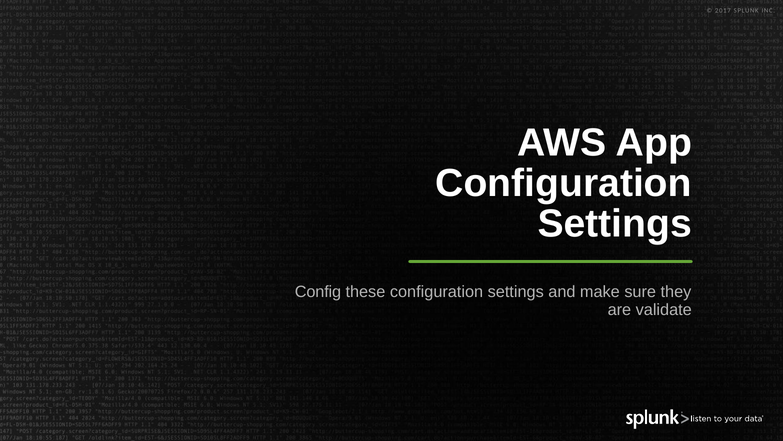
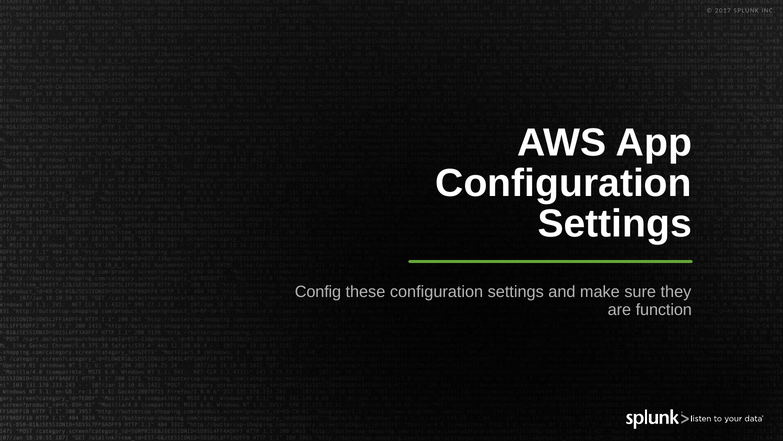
validate: validate -> function
